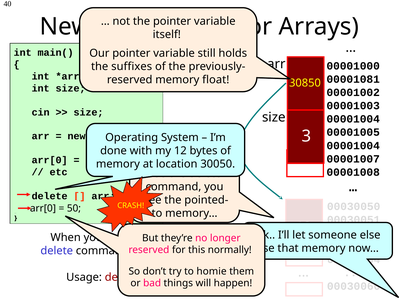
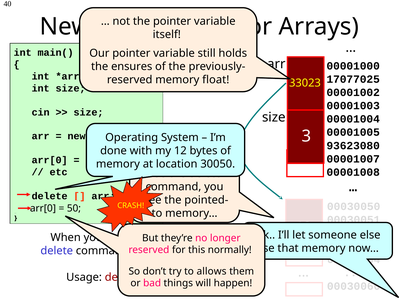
suffixes: suffixes -> ensures
00001081: 00001081 -> 17077025
30850: 30850 -> 33023
00001004 at (353, 146): 00001004 -> 93623080
homie: homie -> allows
